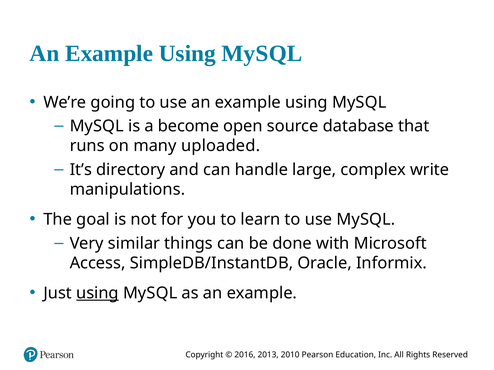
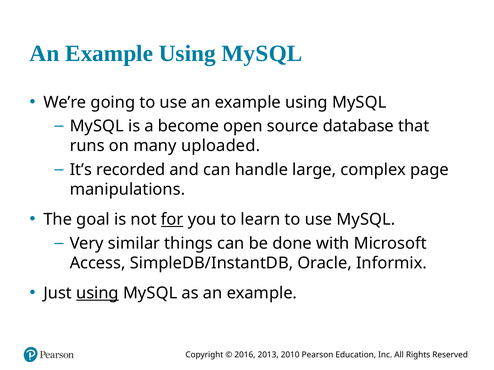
directory: directory -> recorded
write: write -> page
for underline: none -> present
